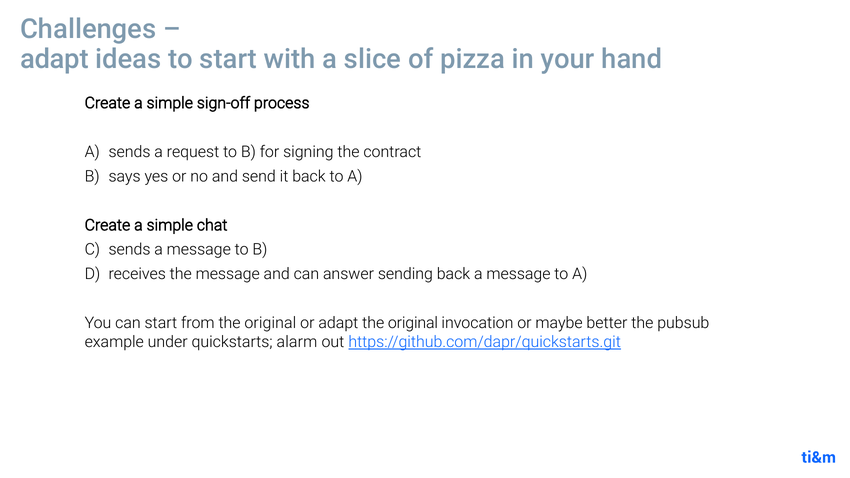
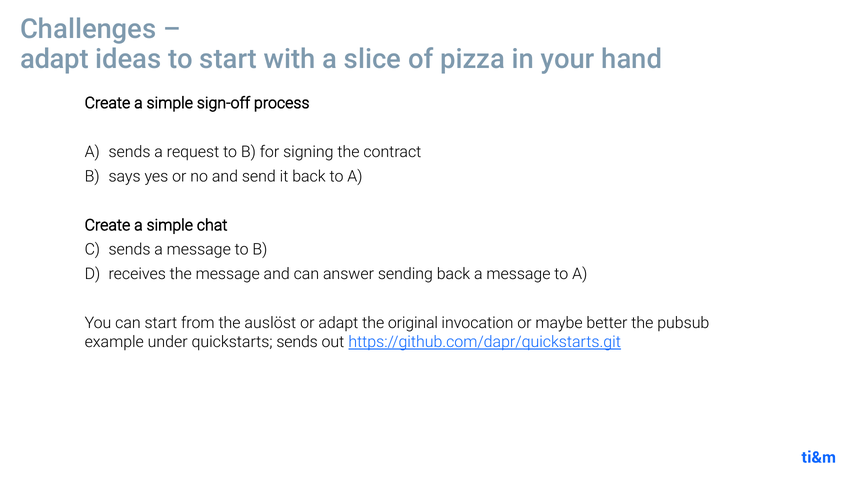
from the original: original -> auslöst
quickstarts alarm: alarm -> sends
